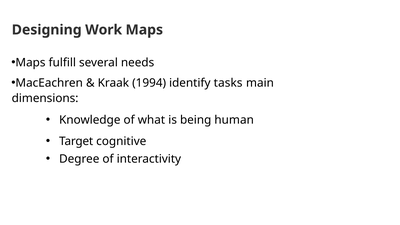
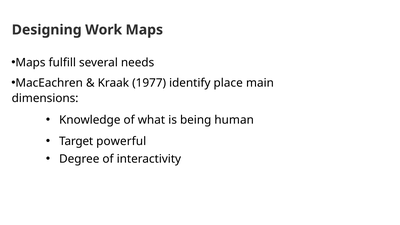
1994: 1994 -> 1977
tasks: tasks -> place
cognitive: cognitive -> powerful
